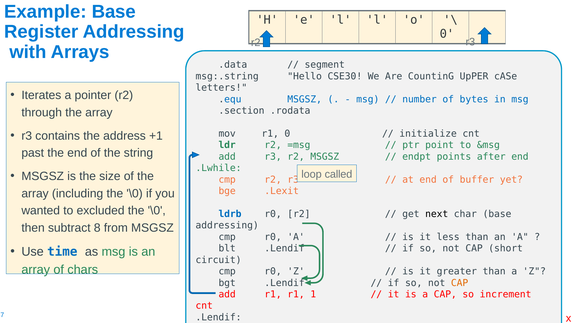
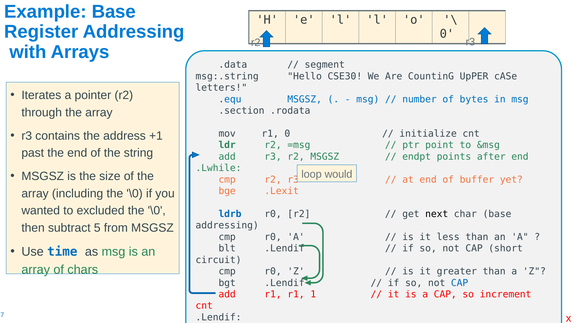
called: called -> would
8: 8 -> 5
CAP at (460, 283) colour: orange -> blue
